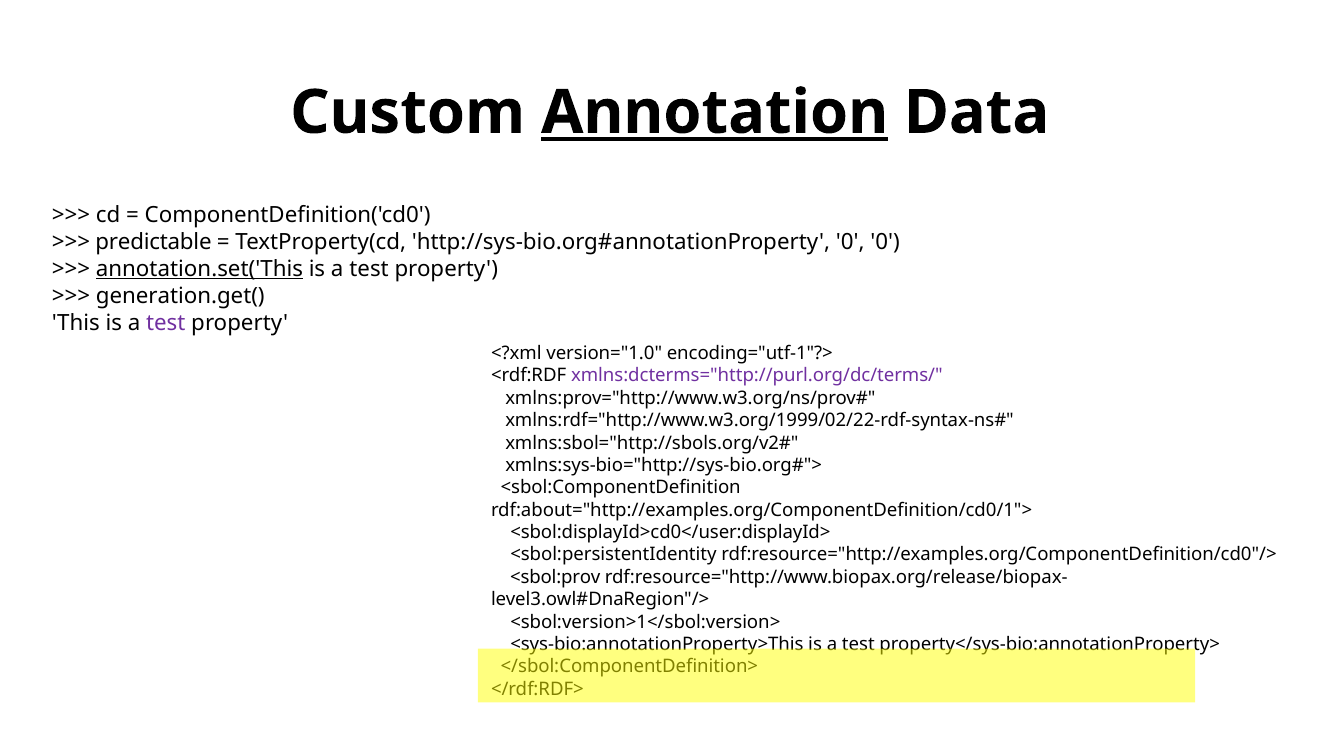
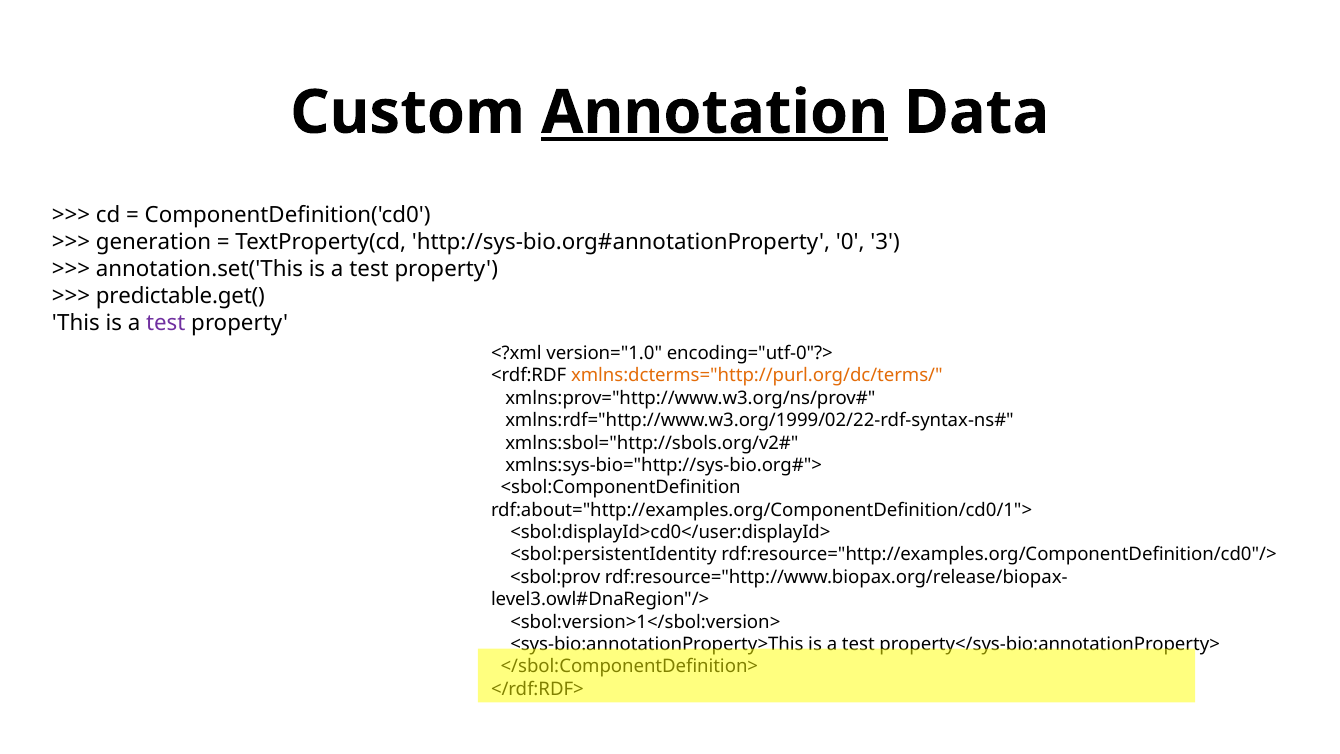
predictable: predictable -> generation
0 0: 0 -> 3
annotation.set('This underline: present -> none
generation.get(: generation.get( -> predictable.get(
encoding="utf-1"?>: encoding="utf-1"?> -> encoding="utf-0"?>
xmlns:dcterms="http://purl.org/dc/terms/ colour: purple -> orange
